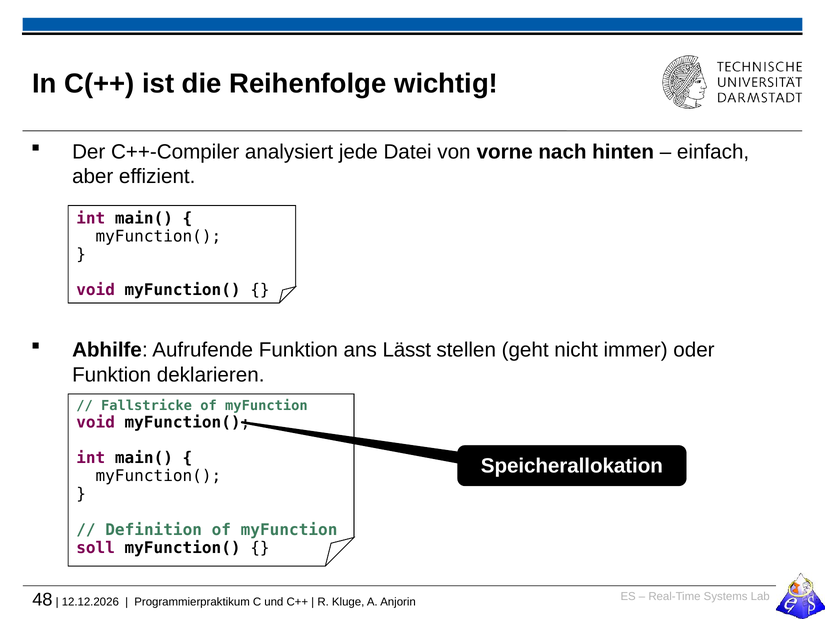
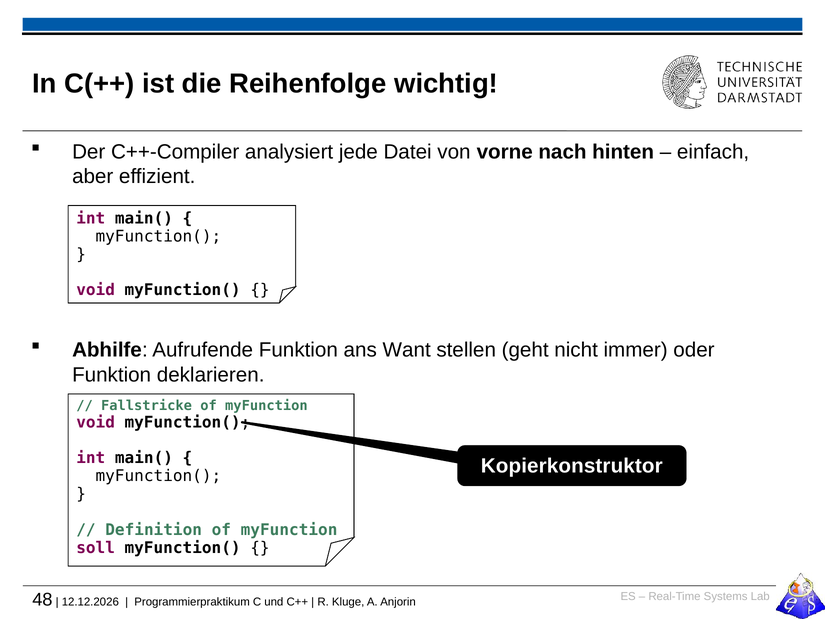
Lässt: Lässt -> Want
Speicherallokation: Speicherallokation -> Kopierkonstruktor
